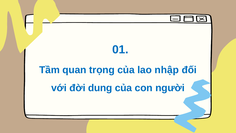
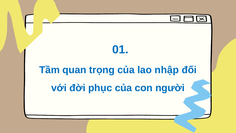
dung: dung -> phục
